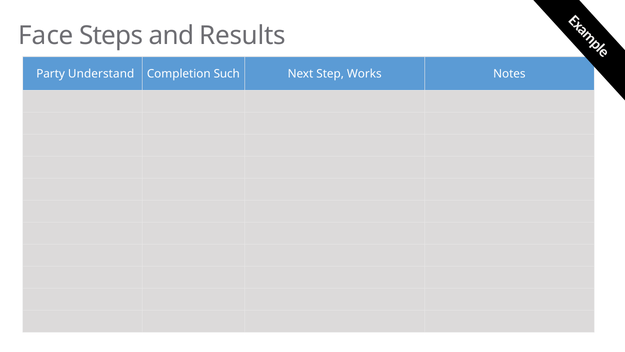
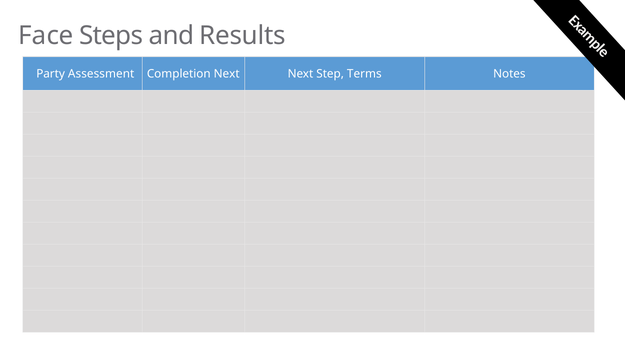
Understand: Understand -> Assessment
Completion Such: Such -> Next
Works: Works -> Terms
